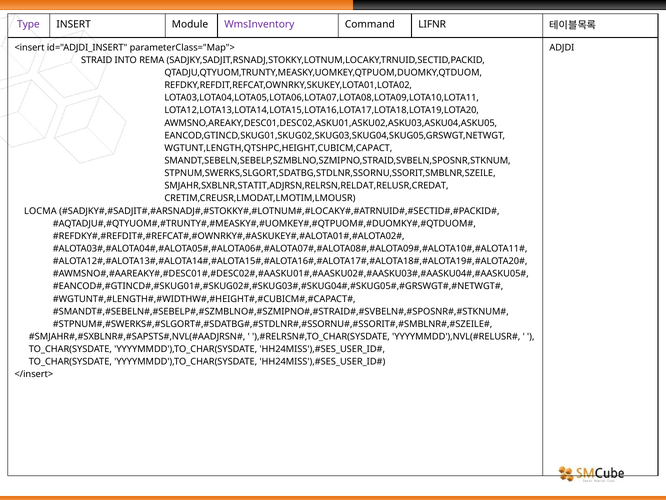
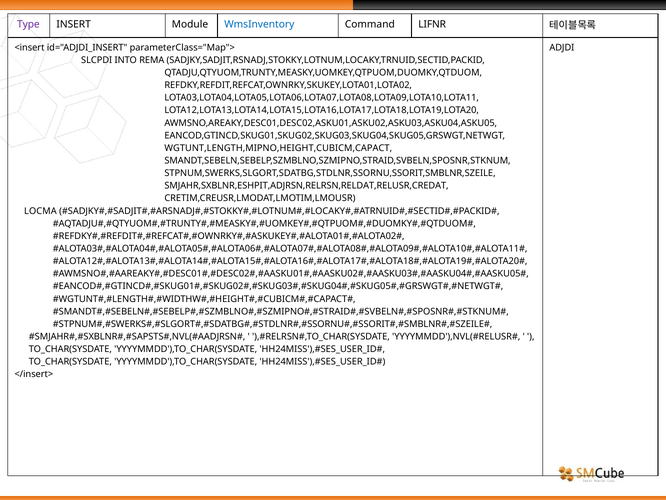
WmsInventory colour: purple -> blue
STRAID: STRAID -> SLCPDI
WGTUNT,LENGTH,QTSHPC,HEIGHT,CUBICM,CAPACT: WGTUNT,LENGTH,QTSHPC,HEIGHT,CUBICM,CAPACT -> WGTUNT,LENGTH,MIPNO,HEIGHT,CUBICM,CAPACT
SMJAHR,SXBLNR,STATIT,ADJRSN,RELRSN,RELDAT,RELUSR,CREDAT: SMJAHR,SXBLNR,STATIT,ADJRSN,RELRSN,RELDAT,RELUSR,CREDAT -> SMJAHR,SXBLNR,ESHPIT,ADJRSN,RELRSN,RELDAT,RELUSR,CREDAT
